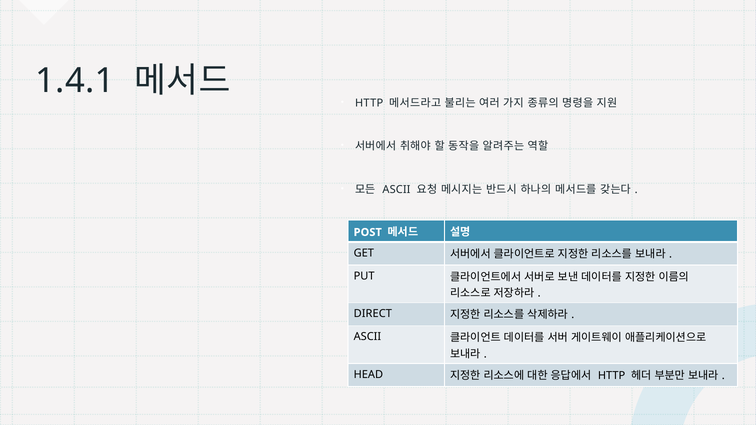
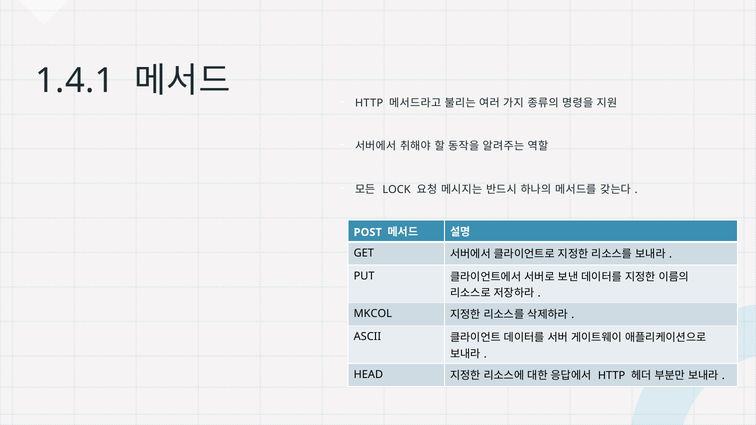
ASCII at (396, 190): ASCII -> LOCK
DIRECT: DIRECT -> MKCOL
